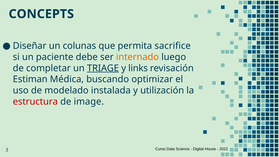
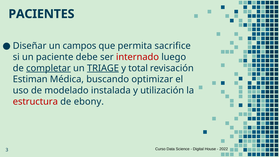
CONCEPTS: CONCEPTS -> PACIENTES
colunas: colunas -> campos
internado colour: orange -> red
completar underline: none -> present
links: links -> total
image: image -> ebony
